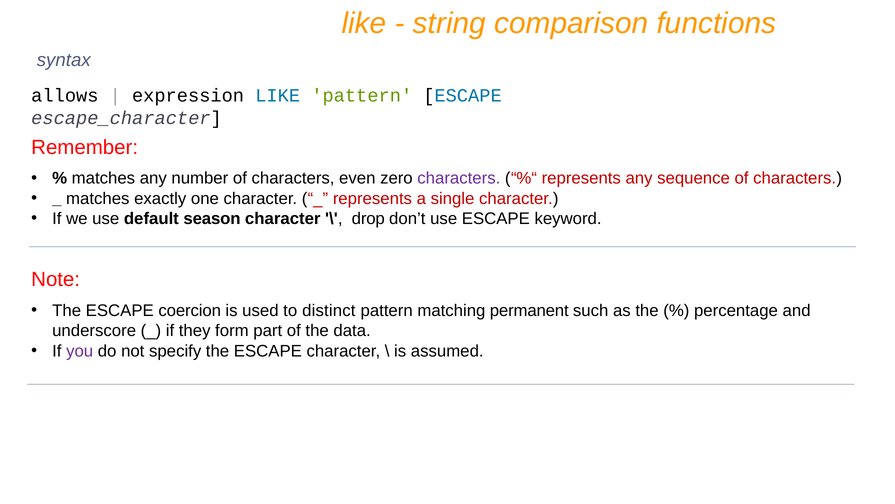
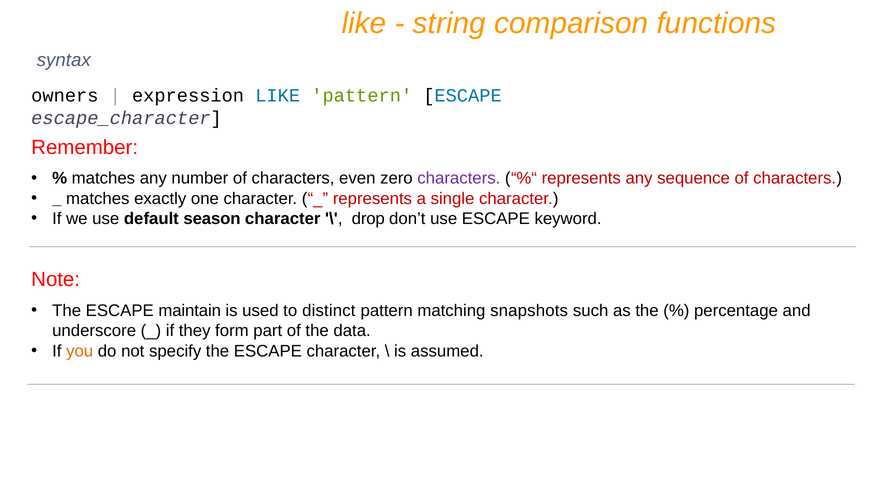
allows: allows -> owners
coercion: coercion -> maintain
permanent: permanent -> snapshots
you colour: purple -> orange
